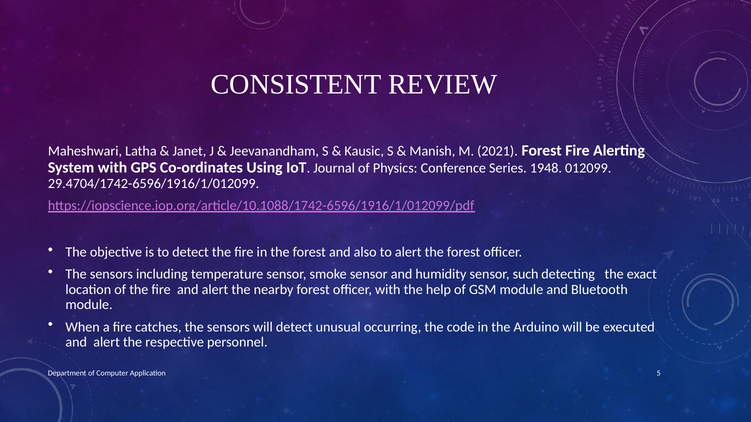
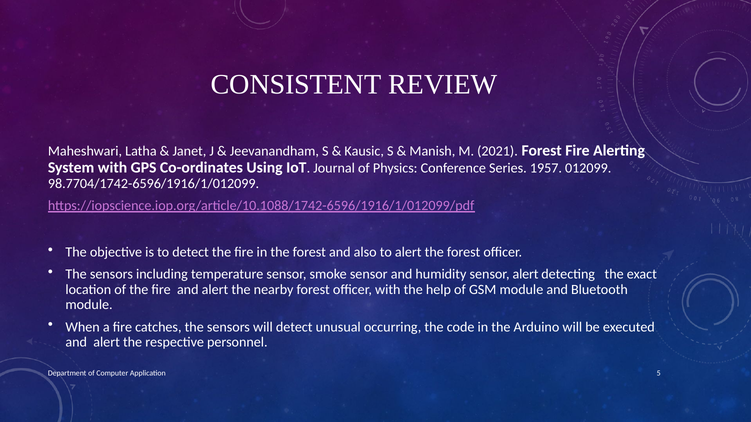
1948: 1948 -> 1957
29.4704/1742-6596/1916/1/012099: 29.4704/1742-6596/1916/1/012099 -> 98.7704/1742-6596/1916/1/012099
sensor such: such -> alert
